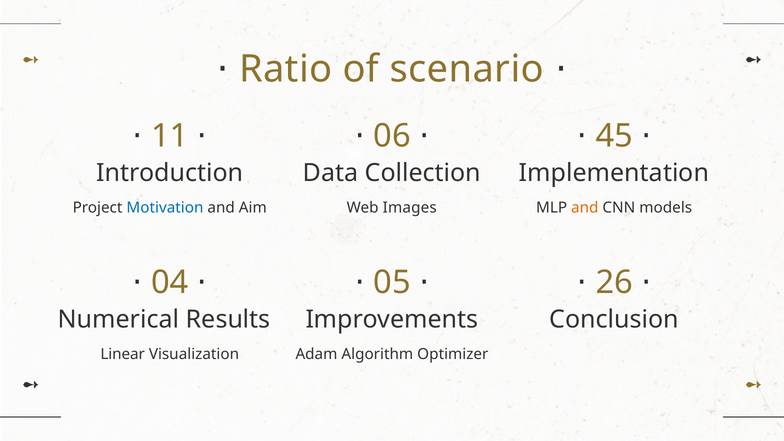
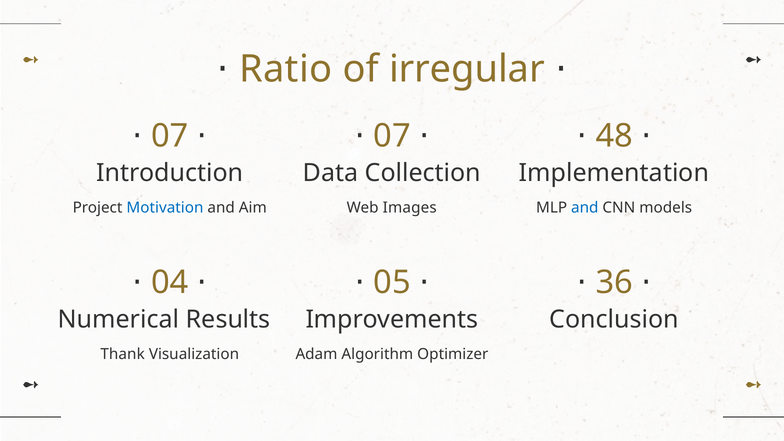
scenario: scenario -> irregular
11 at (170, 136): 11 -> 07
06 at (392, 136): 06 -> 07
45: 45 -> 48
and at (585, 208) colour: orange -> blue
26: 26 -> 36
Linear: Linear -> Thank
